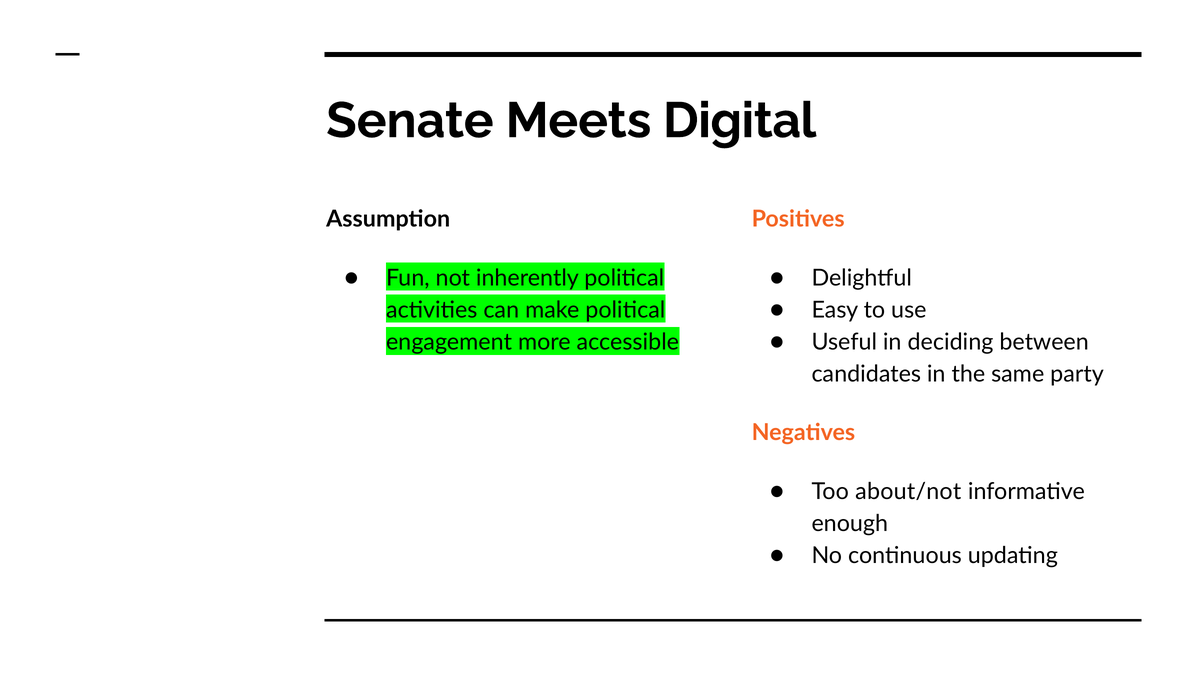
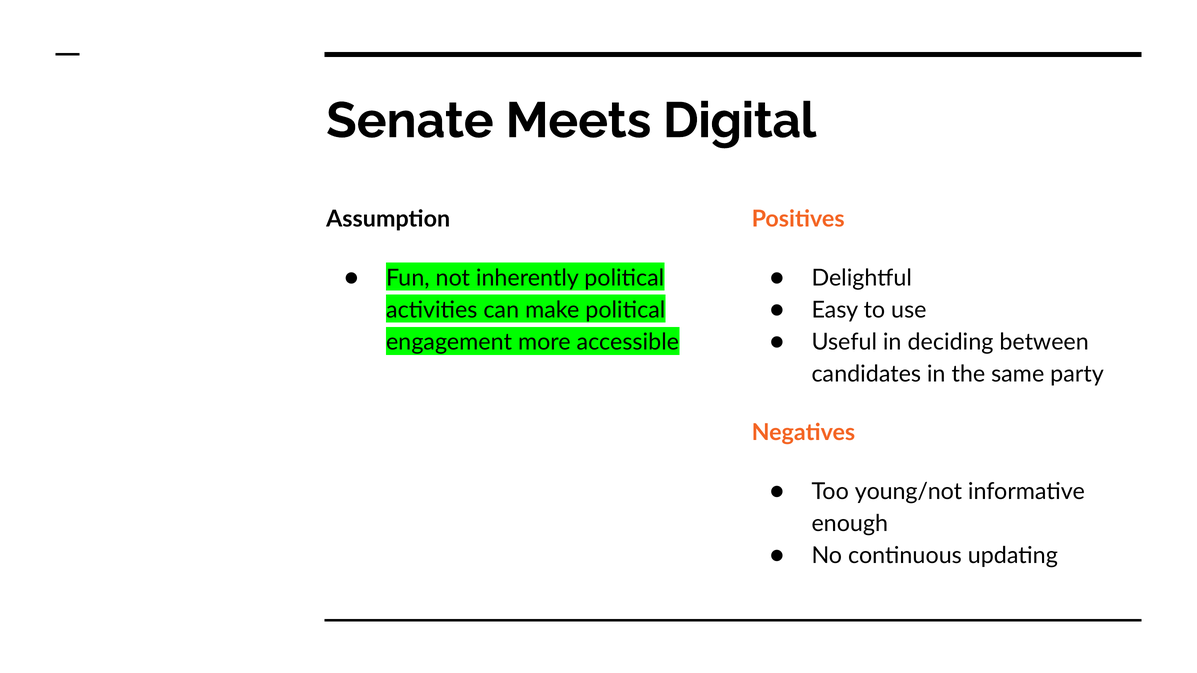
about/not: about/not -> young/not
